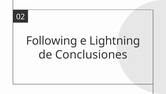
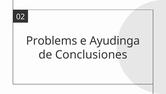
Following: Following -> Problems
Lightning: Lightning -> Ayudinga
